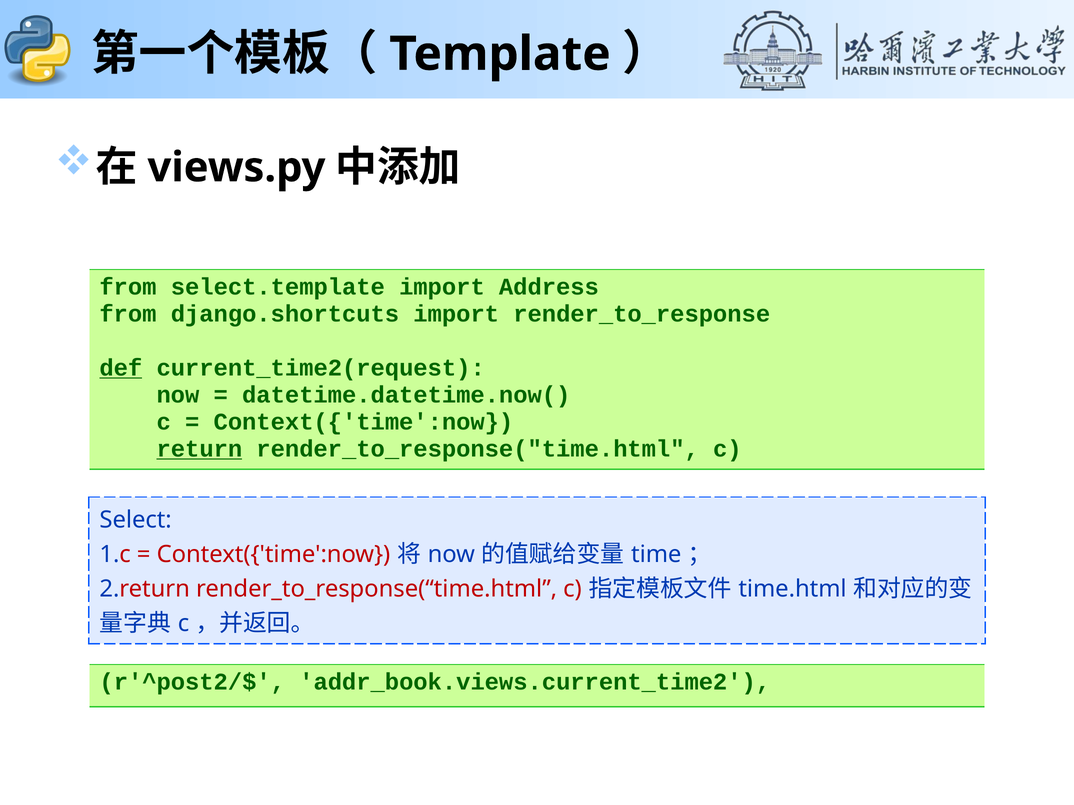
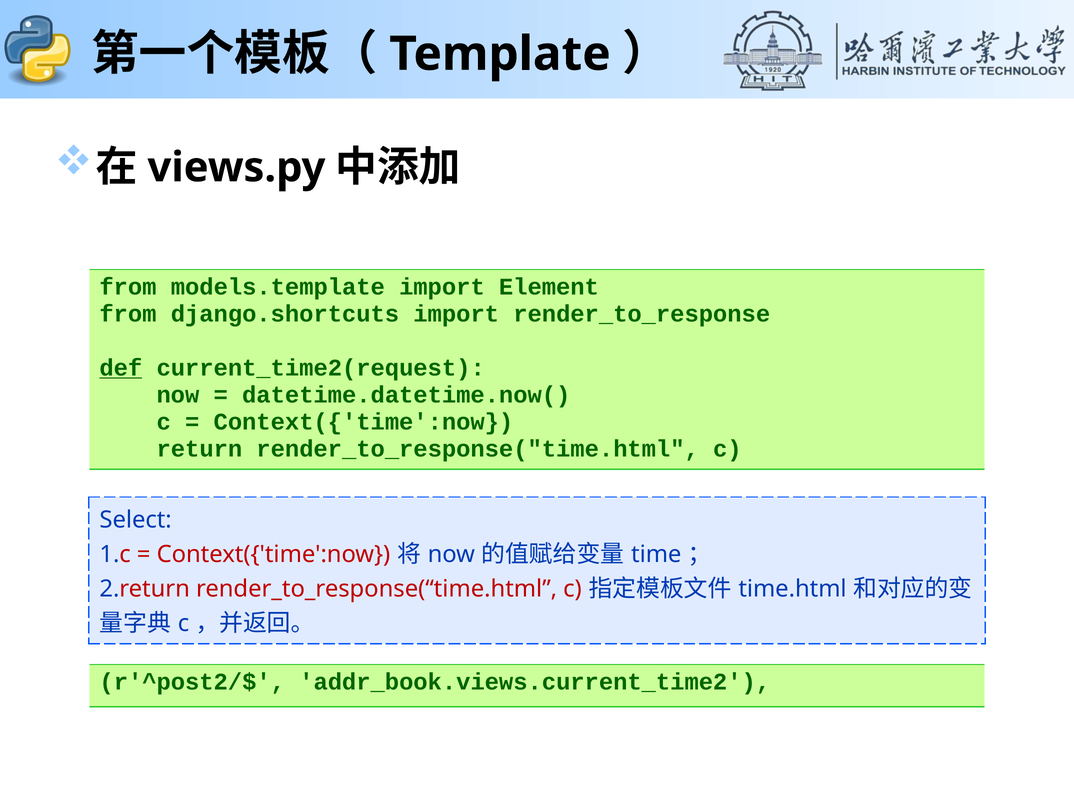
select.template: select.template -> models.template
Address: Address -> Element
return underline: present -> none
